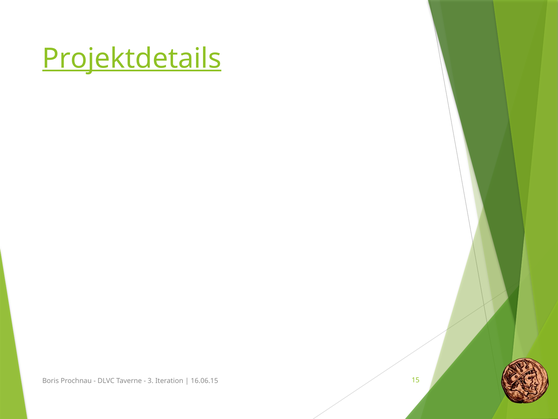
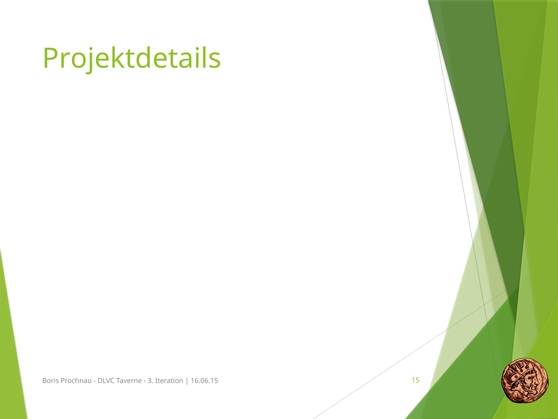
Projektdetails underline: present -> none
